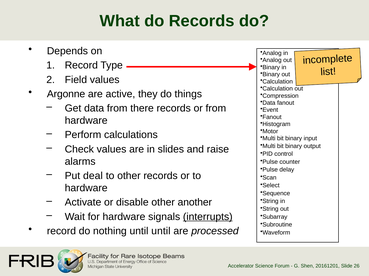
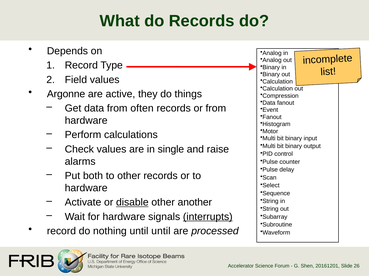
there: there -> often
slides: slides -> single
deal: deal -> both
disable underline: none -> present
